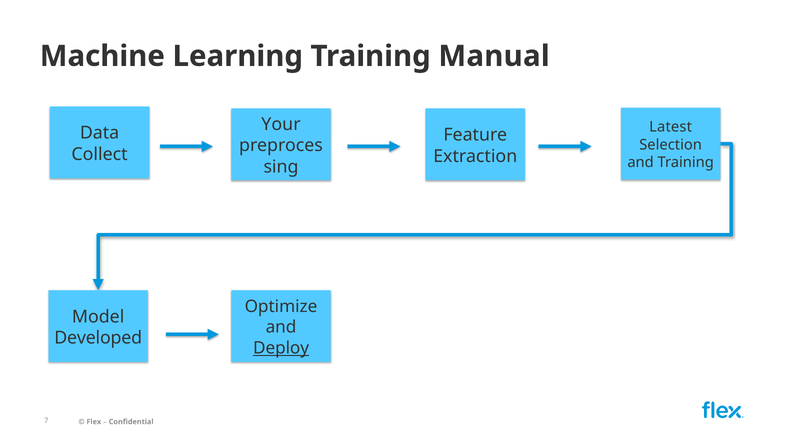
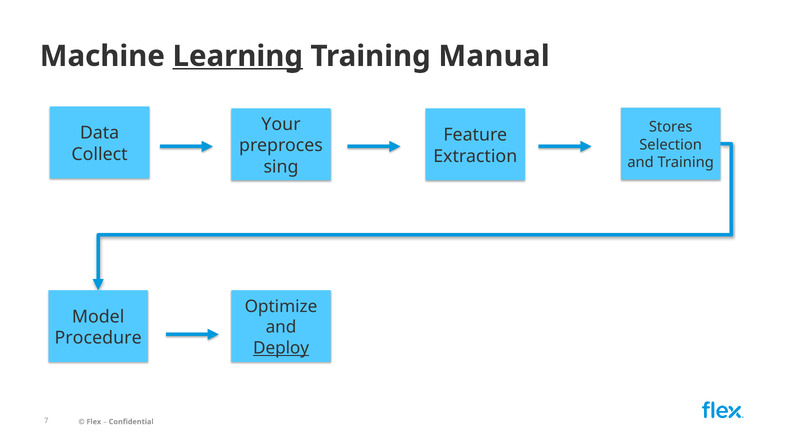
Learning underline: none -> present
Latest: Latest -> Stores
Developed: Developed -> Procedure
